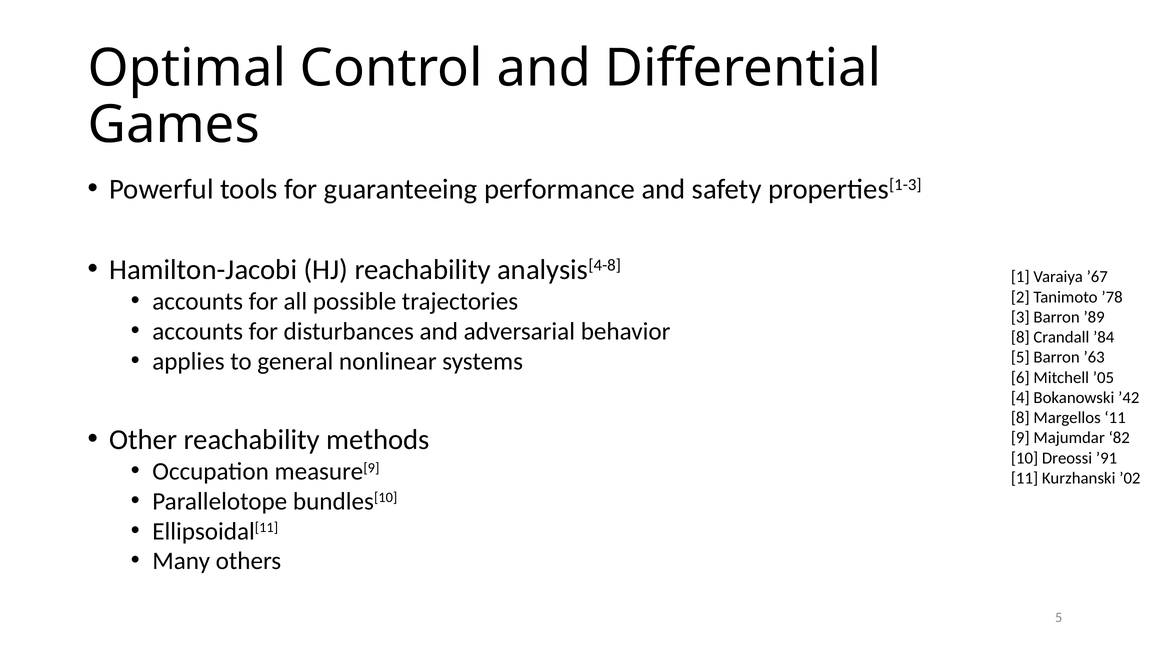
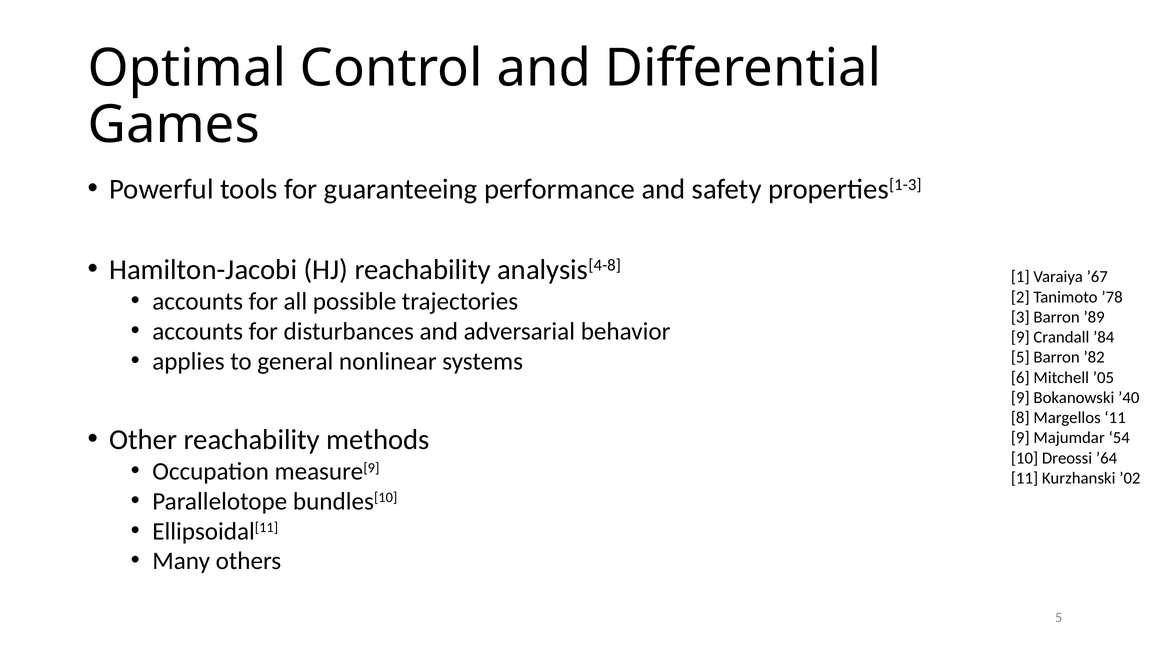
8 at (1020, 337): 8 -> 9
’63: ’63 -> ’82
4 at (1020, 398): 4 -> 9
’42: ’42 -> ’40
82: 82 -> 54
’91: ’91 -> ’64
